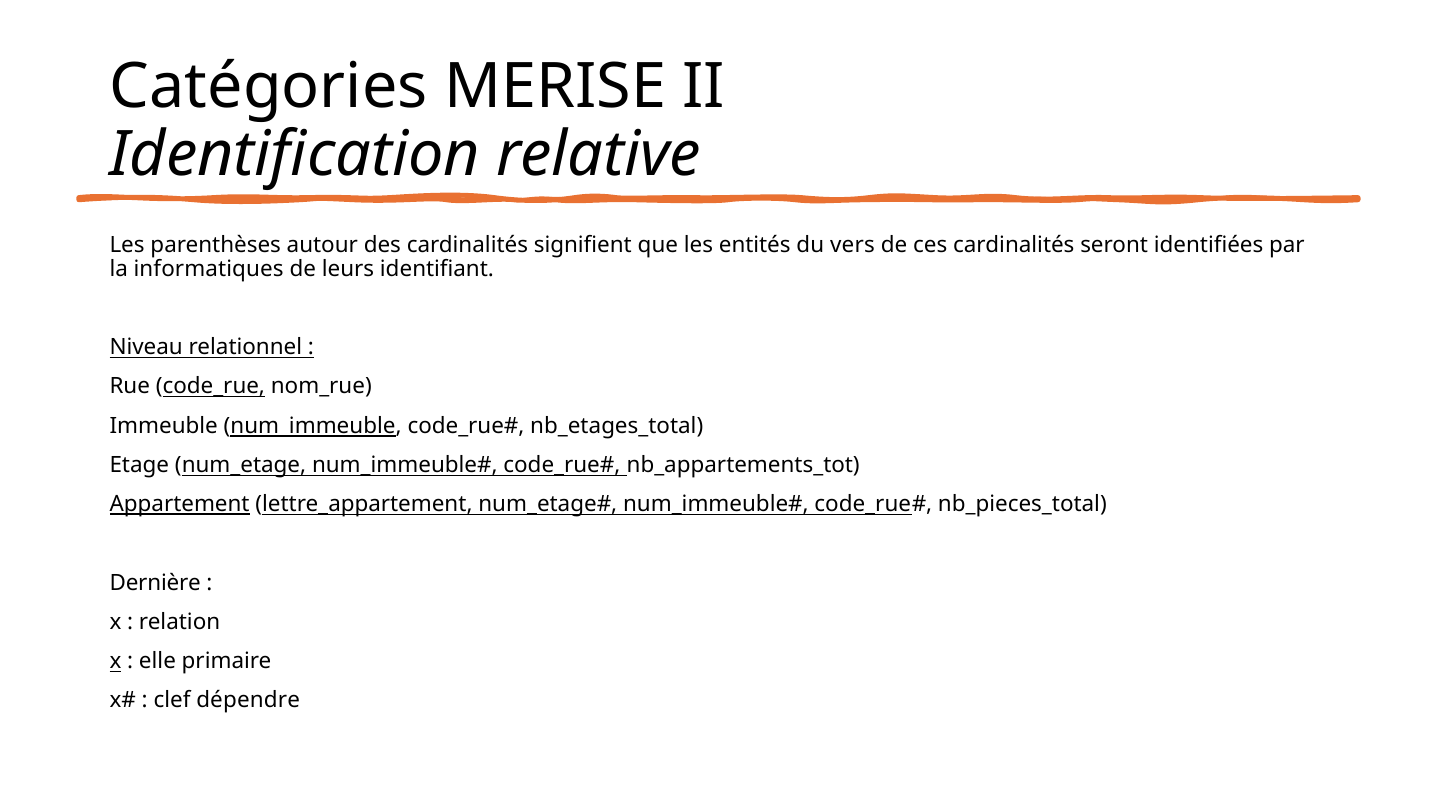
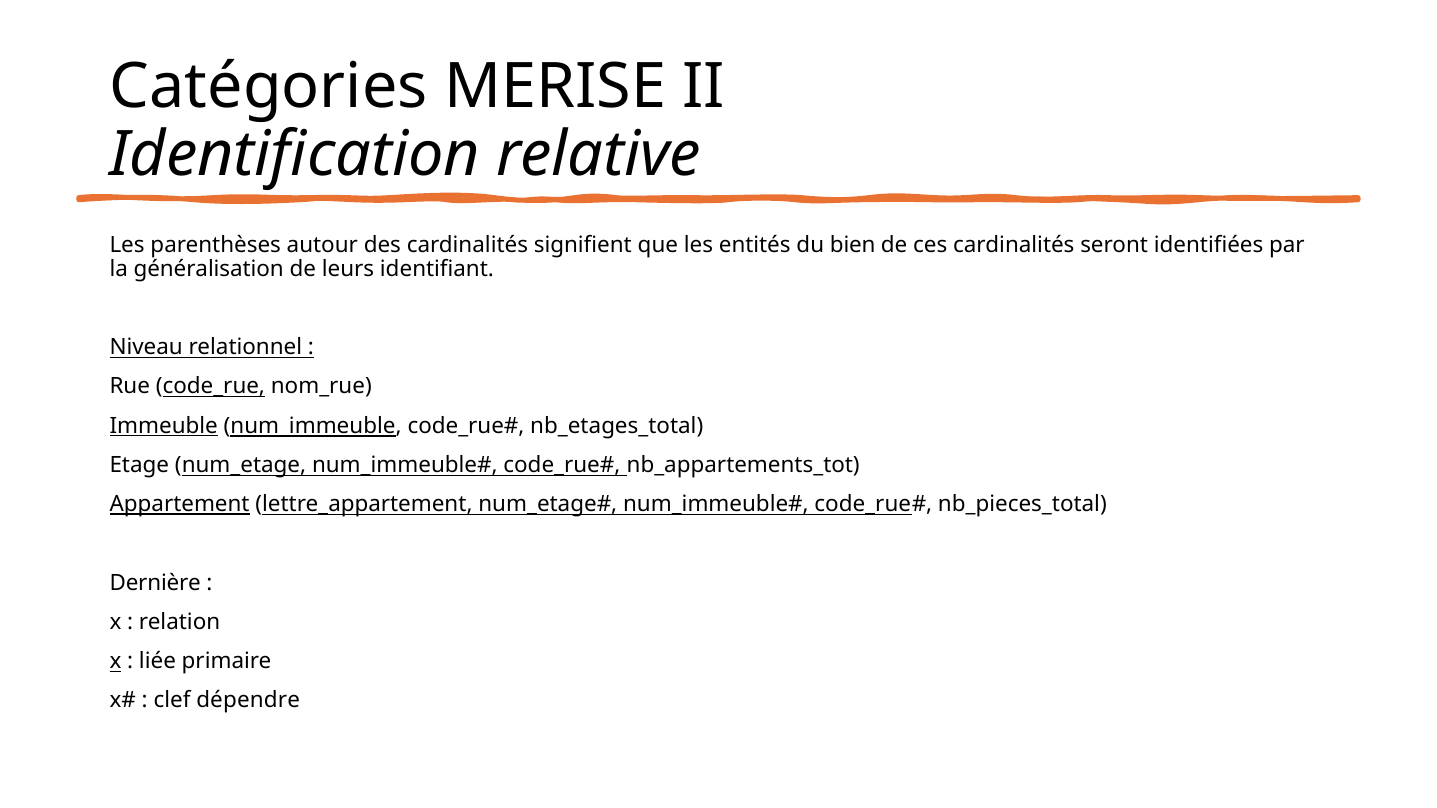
vers: vers -> bien
informatiques: informatiques -> généralisation
Immeuble underline: none -> present
elle: elle -> liée
